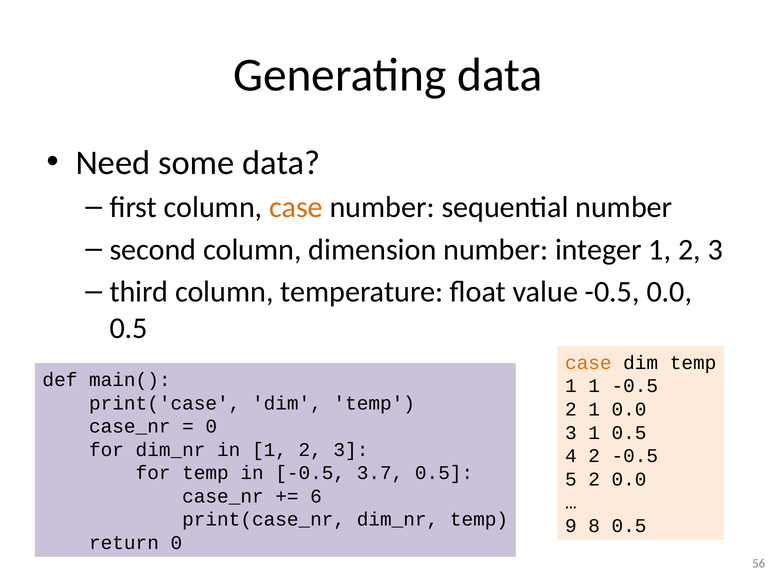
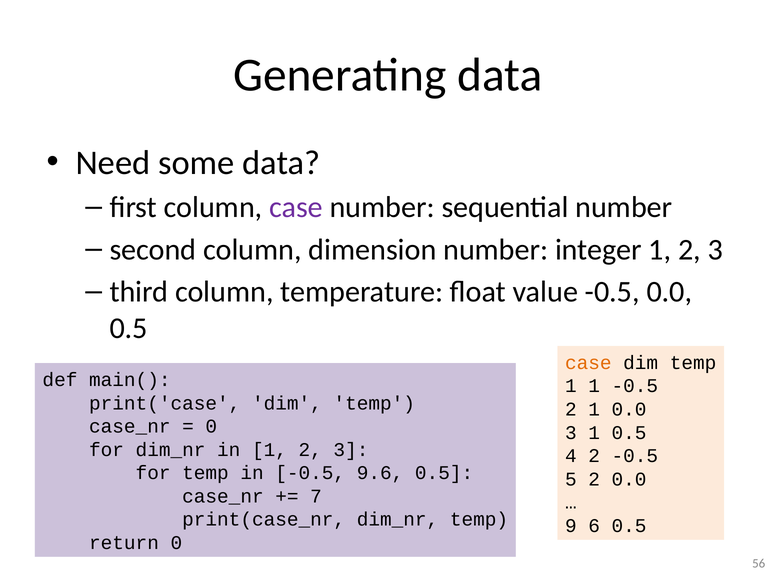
case at (296, 207) colour: orange -> purple
3.7: 3.7 -> 9.6
6: 6 -> 7
8: 8 -> 6
